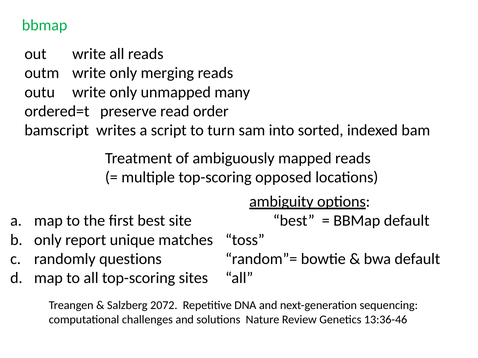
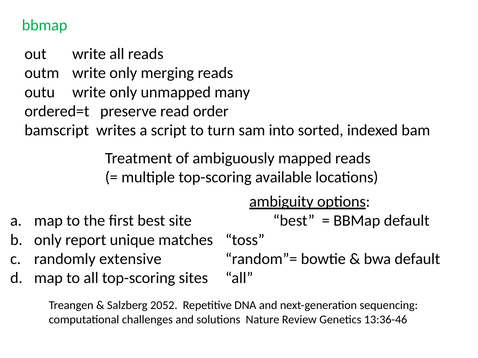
opposed: opposed -> available
questions: questions -> extensive
2072: 2072 -> 2052
